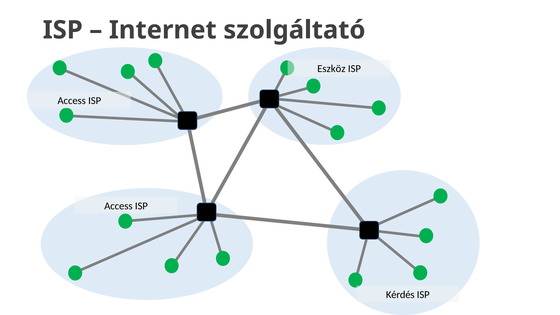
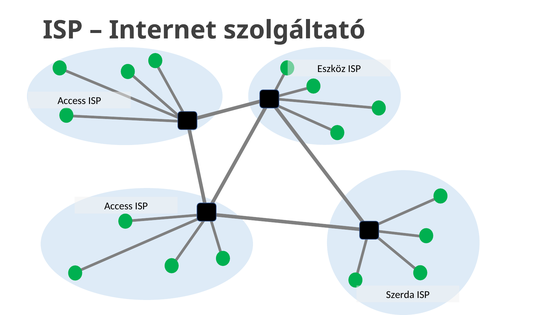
Kérdés: Kérdés -> Szerda
